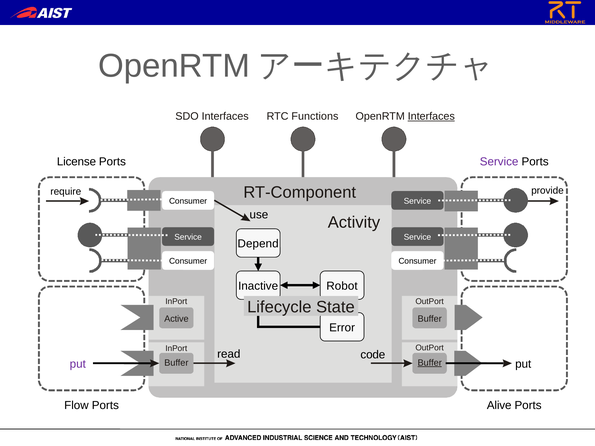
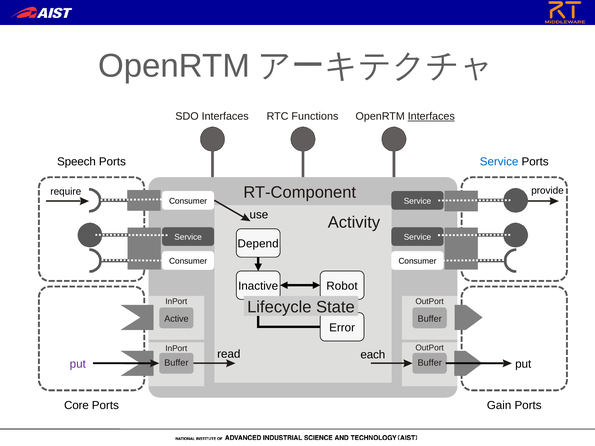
License: License -> Speech
Service at (499, 162) colour: purple -> blue
code: code -> each
Buffer at (430, 363) underline: present -> none
Flow: Flow -> Core
Alive: Alive -> Gain
